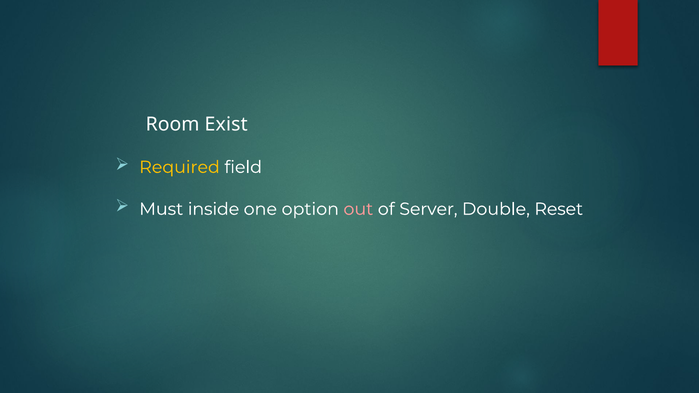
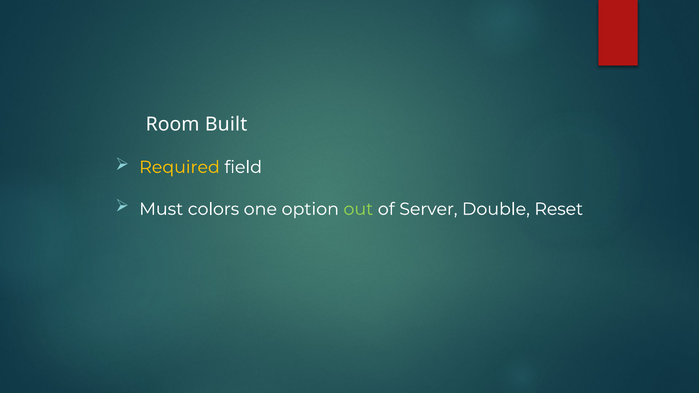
Exist: Exist -> Built
inside: inside -> colors
out colour: pink -> light green
